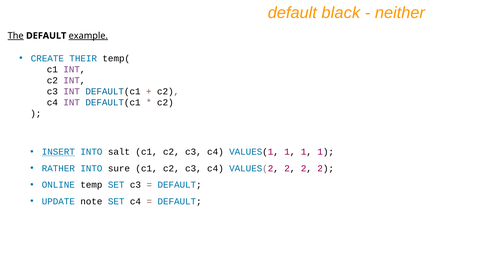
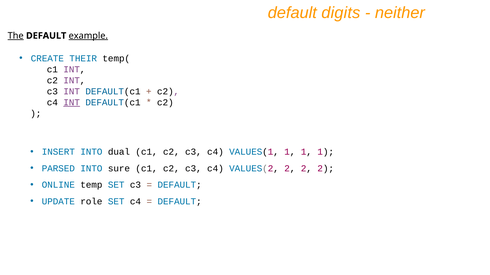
black: black -> digits
INT at (72, 103) underline: none -> present
INSERT underline: present -> none
salt: salt -> dual
RATHER: RATHER -> PARSED
note: note -> role
